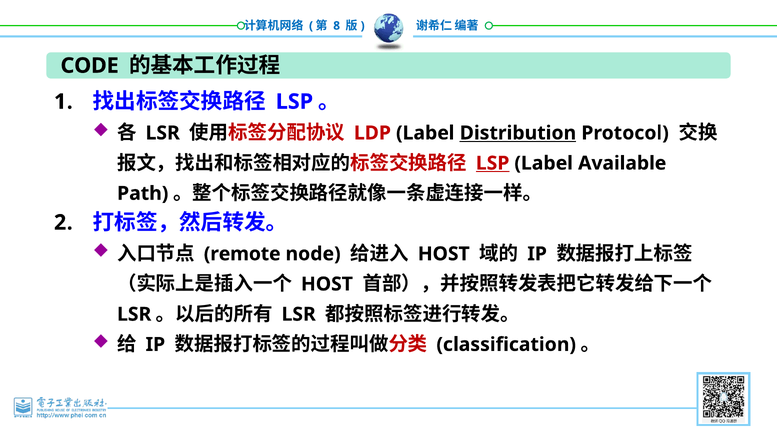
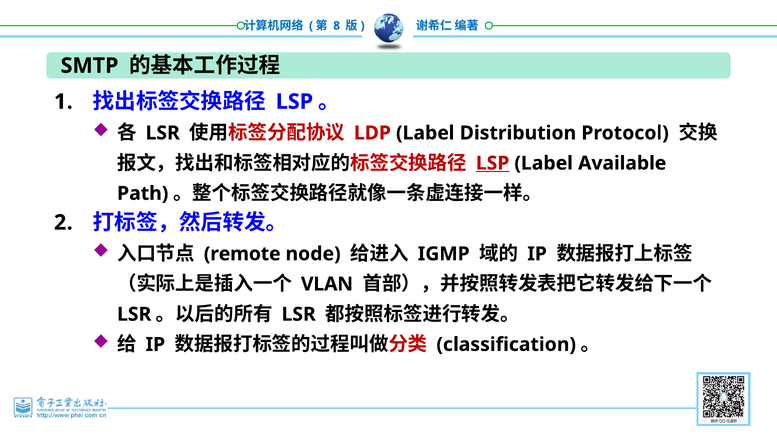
CODE: CODE -> SMTP
Distribution underline: present -> none
HOST at (444, 254): HOST -> IGMP
HOST at (327, 284): HOST -> VLAN
